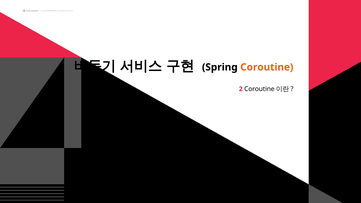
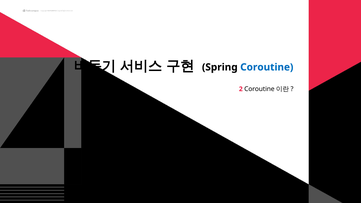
Coroutine colour: orange -> blue
